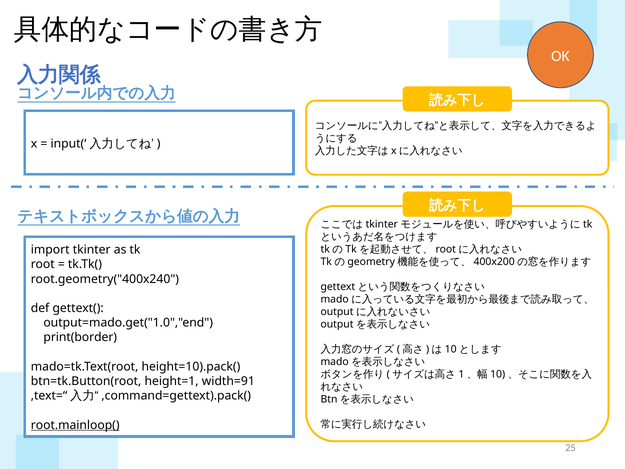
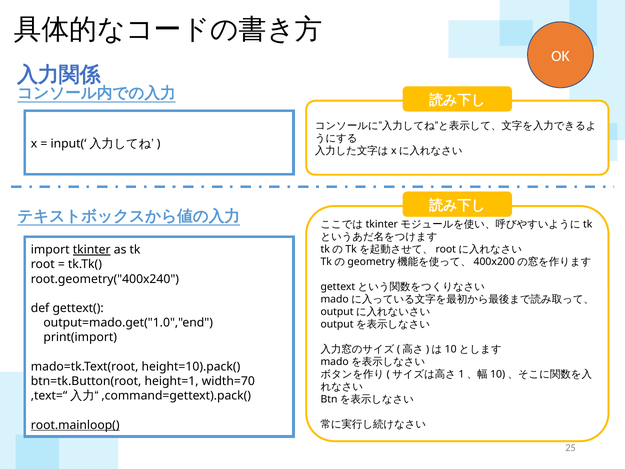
tkinter underline: none -> present
print(border: print(border -> print(import
width=91: width=91 -> width=70
